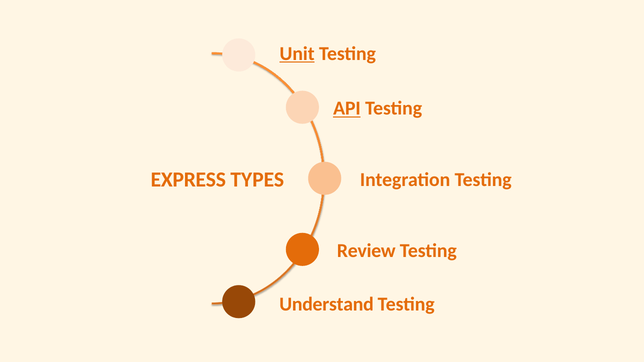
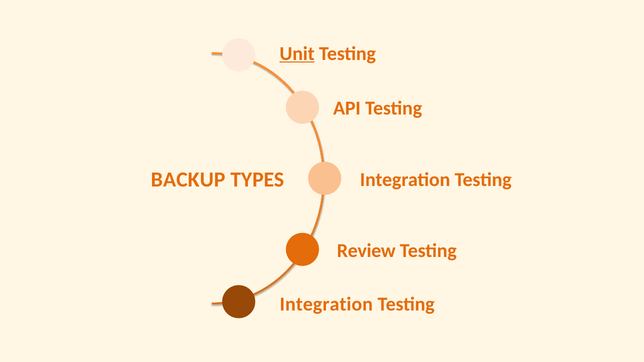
API underline: present -> none
EXPRESS: EXPRESS -> BACKUP
Understand at (327, 304): Understand -> Integration
